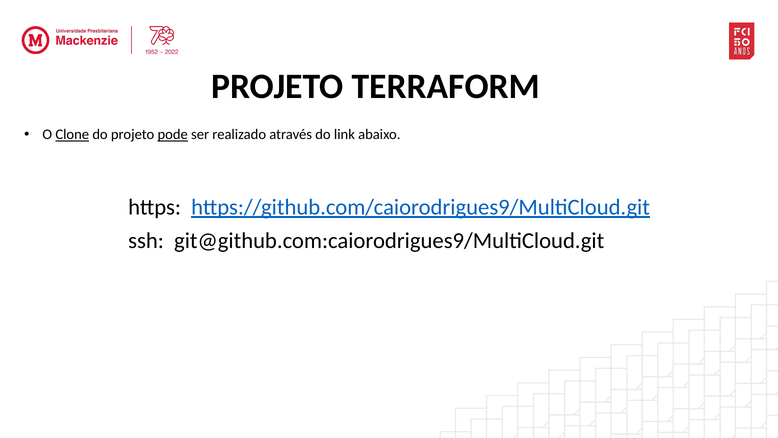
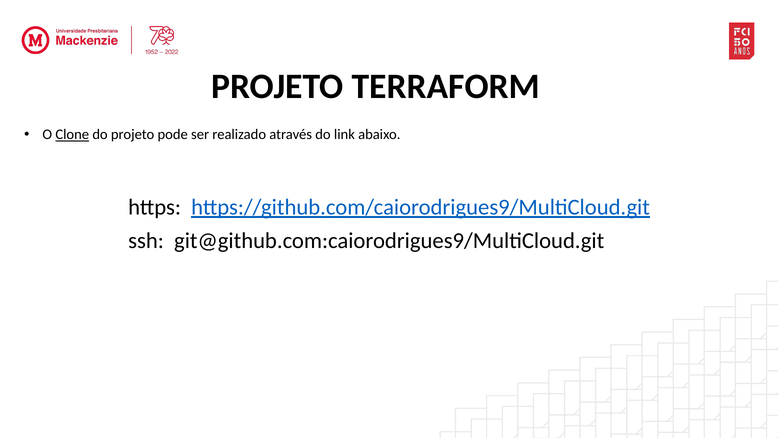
pode underline: present -> none
